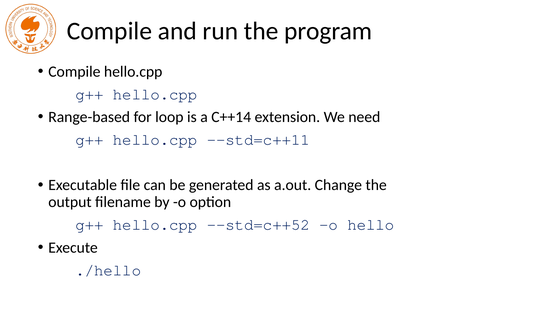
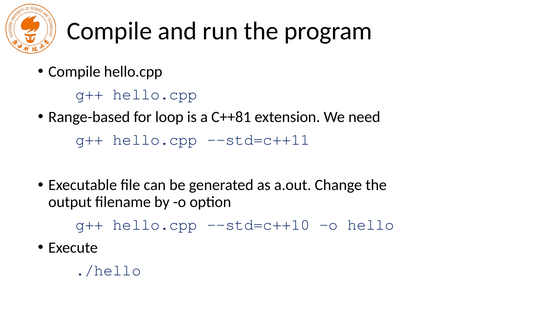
C++14: C++14 -> C++81
--std=c++52: --std=c++52 -> --std=c++10
